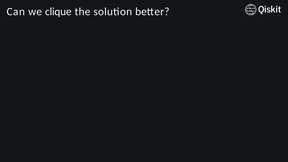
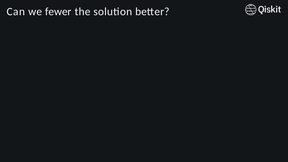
clique: clique -> fewer
